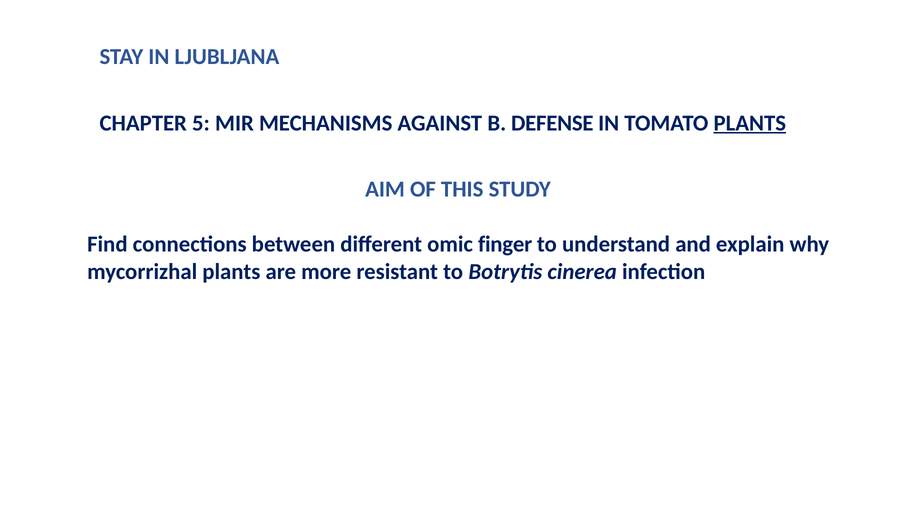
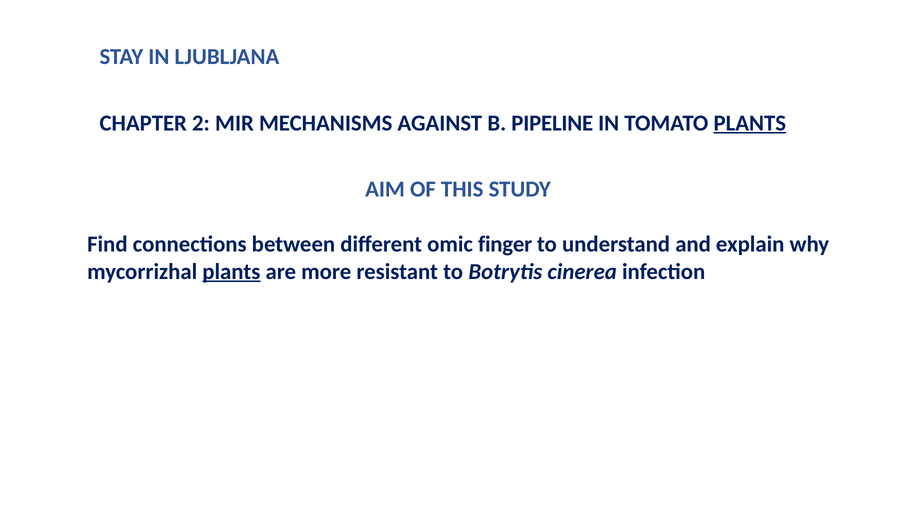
5: 5 -> 2
DEFENSE: DEFENSE -> PIPELINE
plants at (231, 271) underline: none -> present
